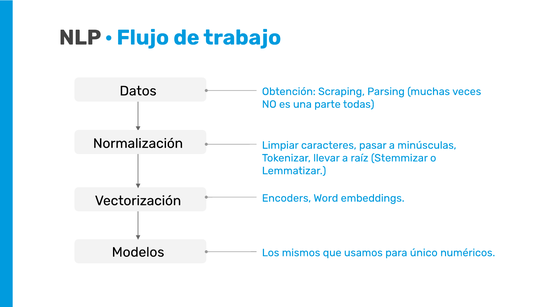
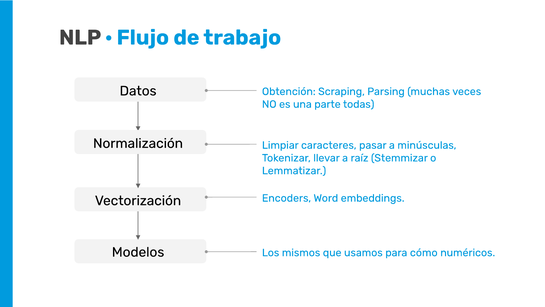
único: único -> cómo
